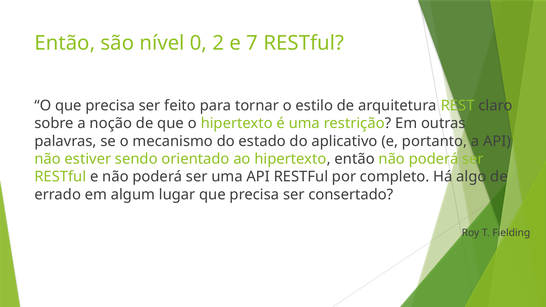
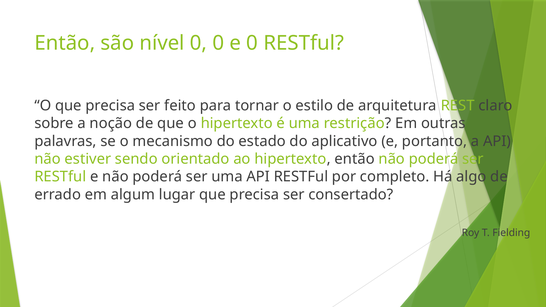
0 2: 2 -> 0
e 7: 7 -> 0
